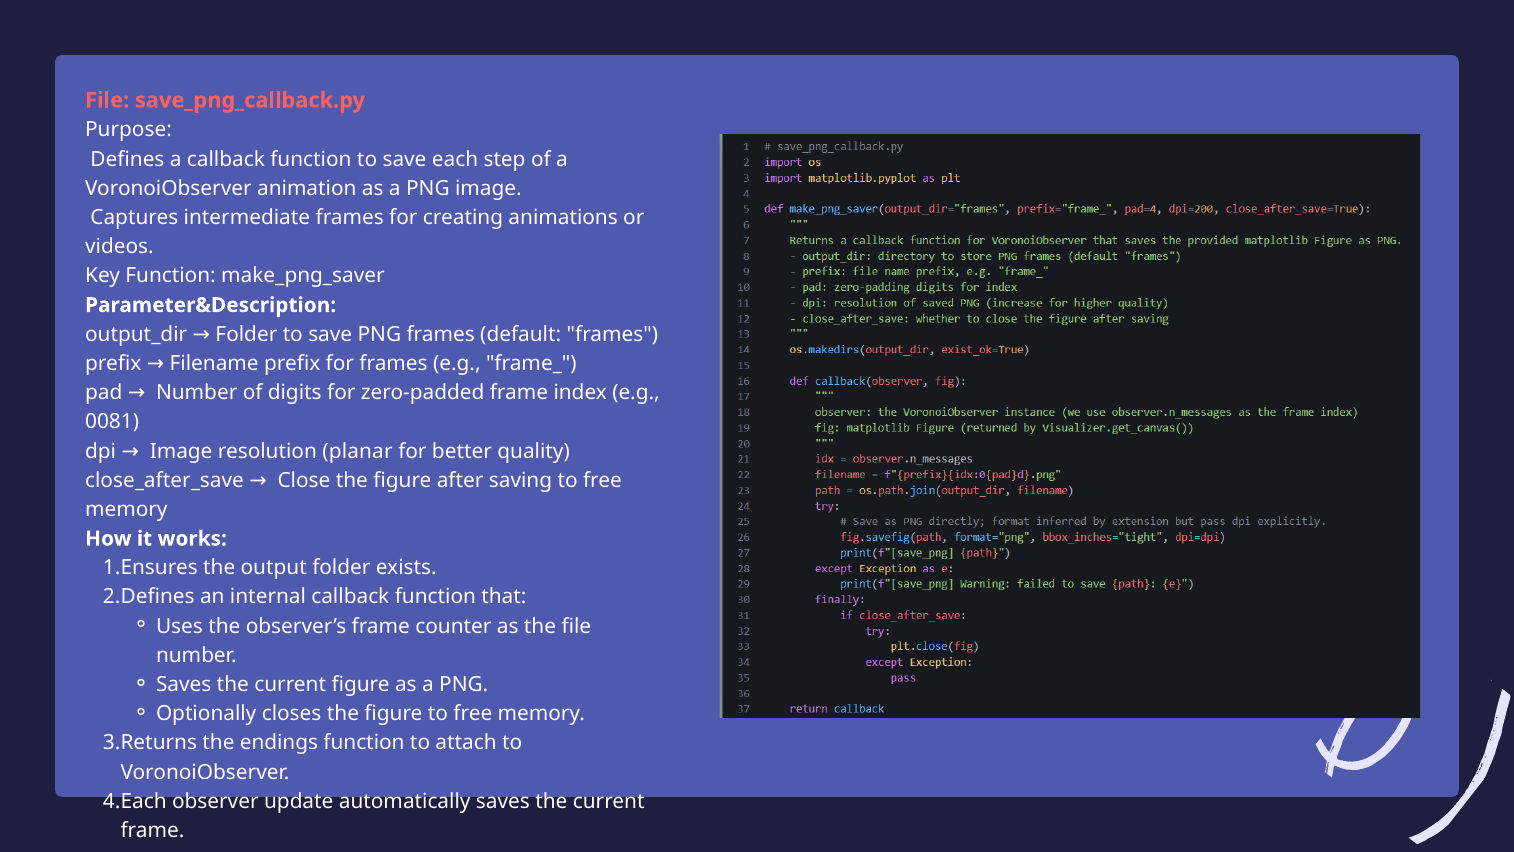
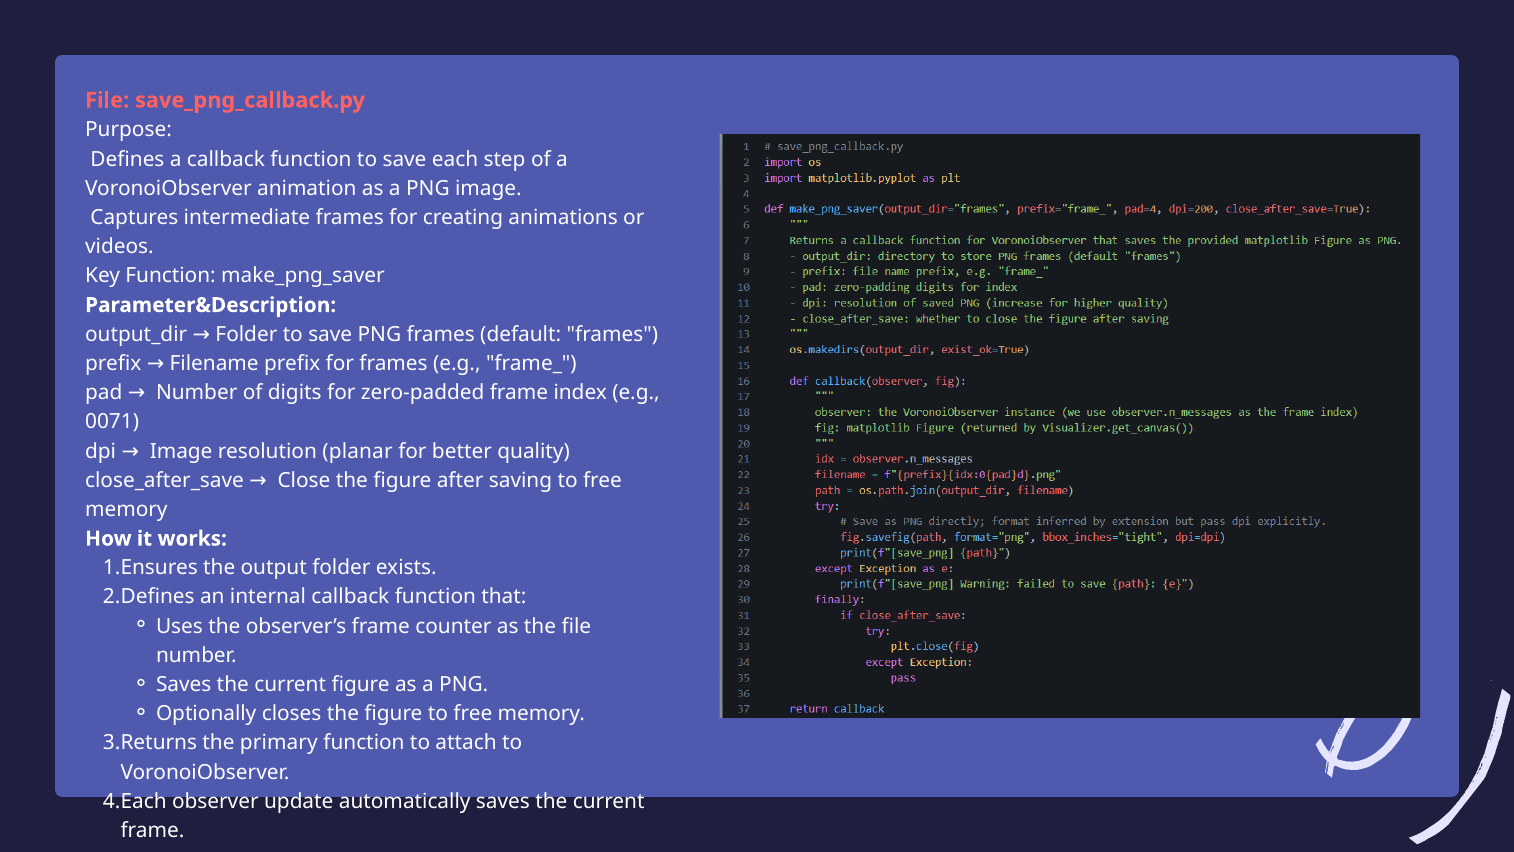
0081: 0081 -> 0071
endings: endings -> primary
